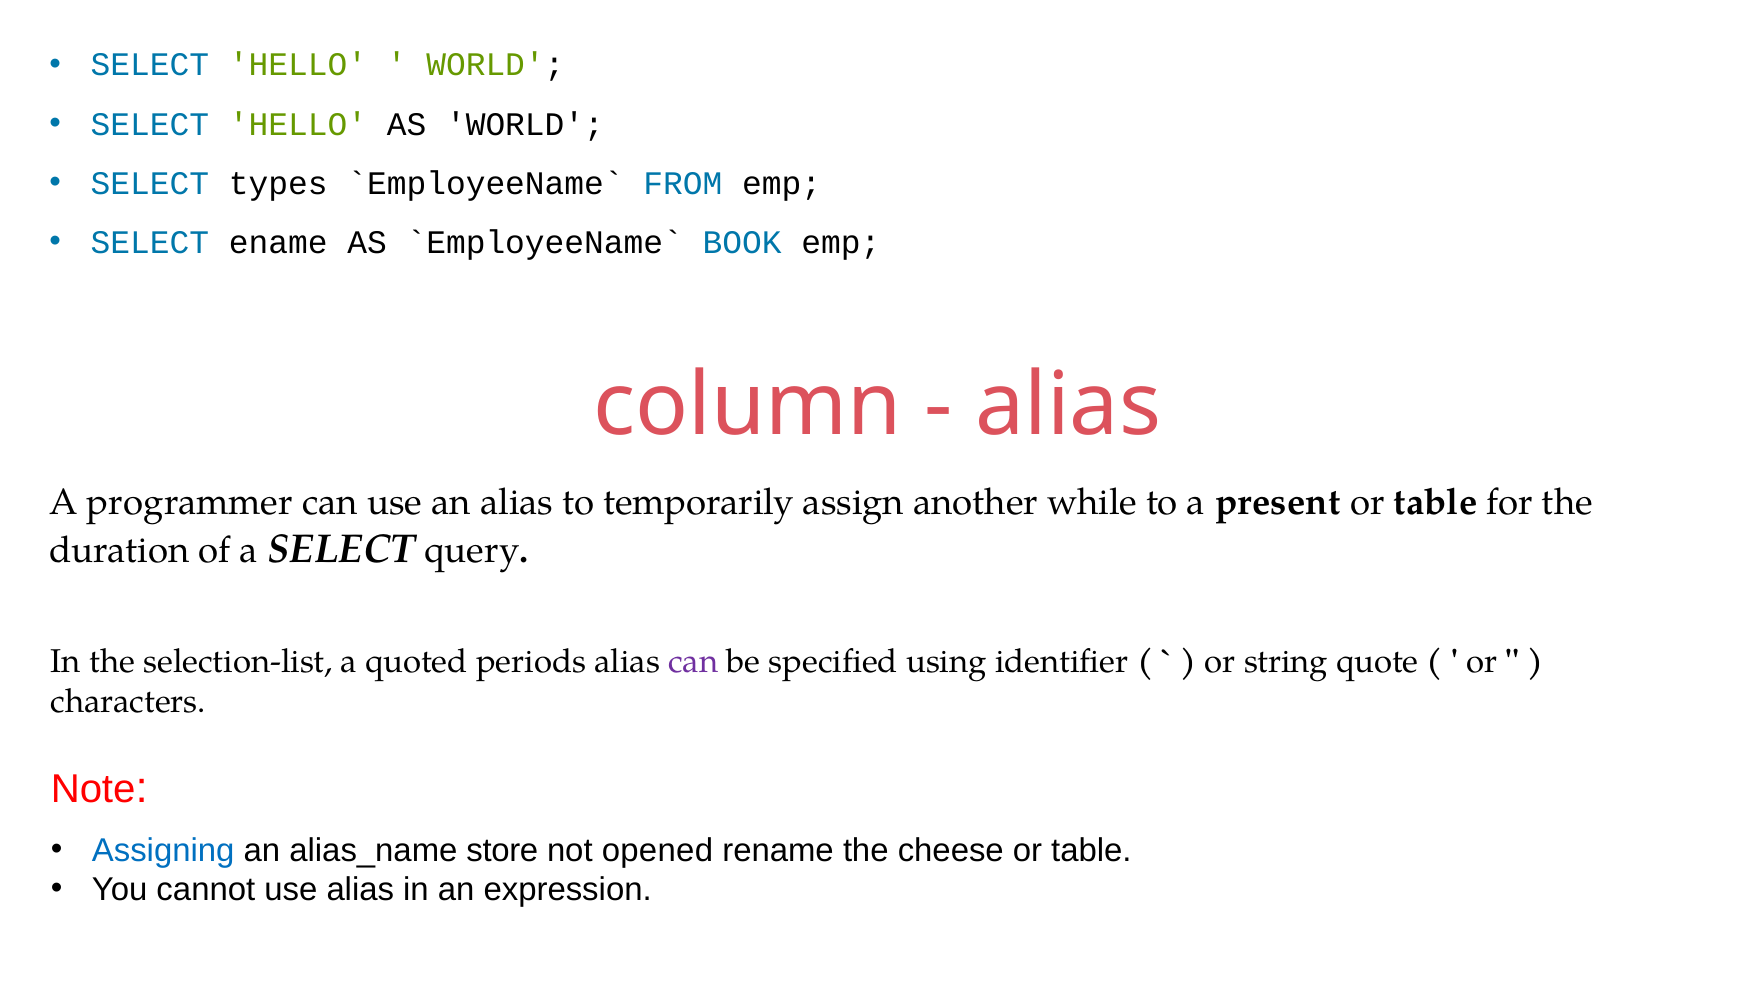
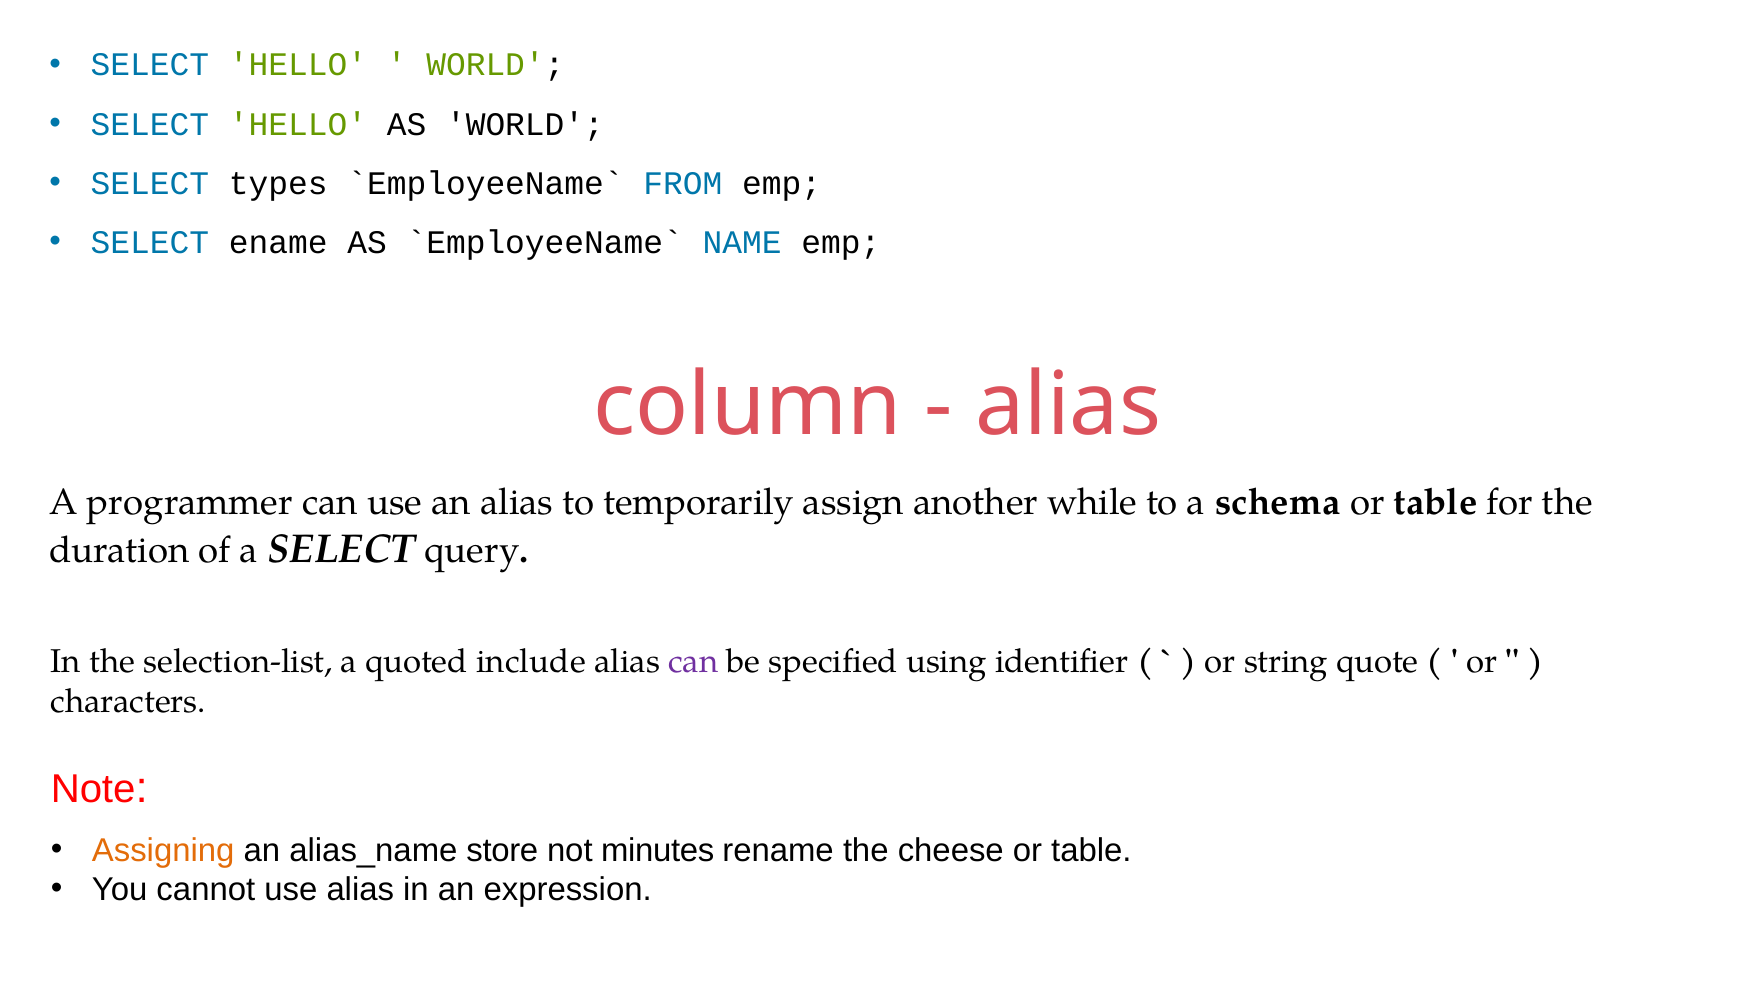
BOOK: BOOK -> NAME
present: present -> schema
periods: periods -> include
Assigning colour: blue -> orange
opened: opened -> minutes
